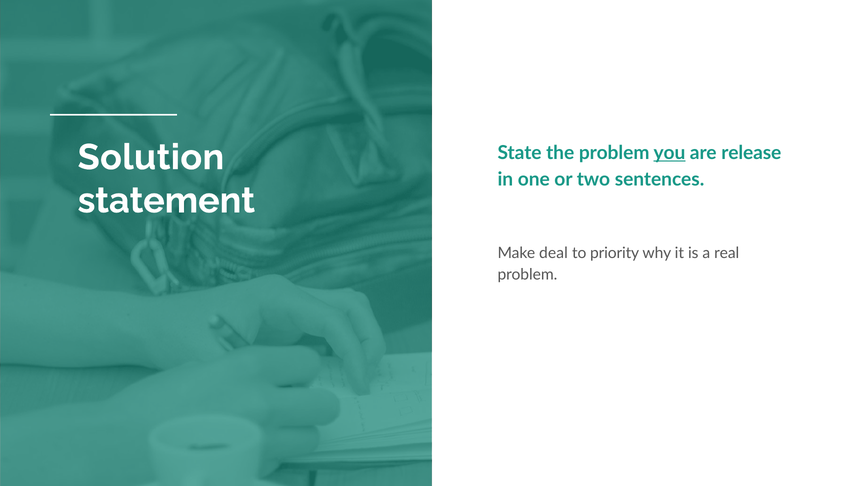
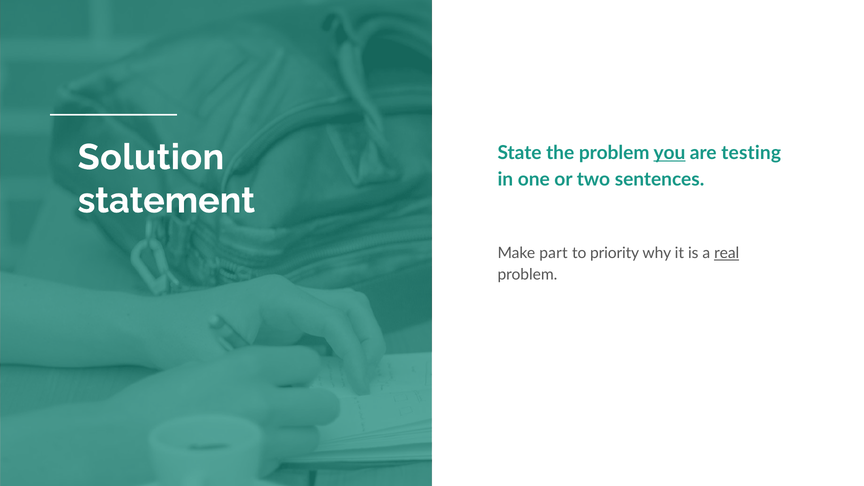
release: release -> testing
deal: deal -> part
real underline: none -> present
